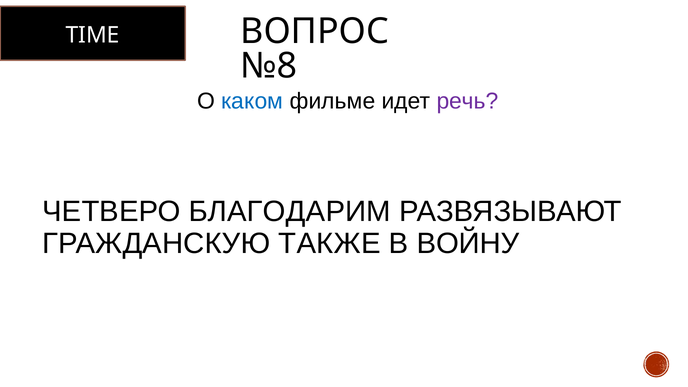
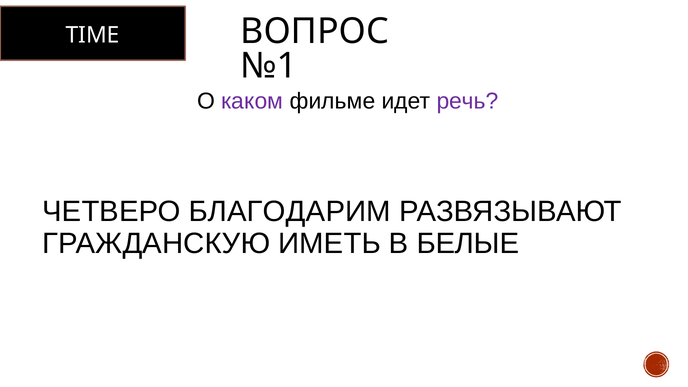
№8: №8 -> №1
каком colour: blue -> purple
ТАКЖЕ: ТАКЖЕ -> ИМЕТЬ
ВОЙНУ: ВОЙНУ -> БЕЛЫЕ
